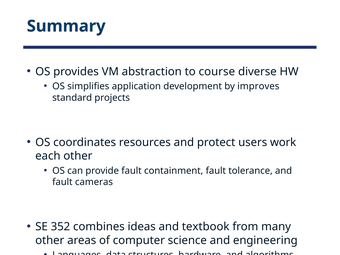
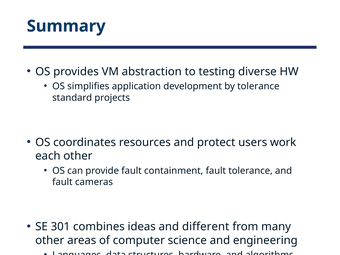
course: course -> testing
by improves: improves -> tolerance
352: 352 -> 301
textbook: textbook -> different
